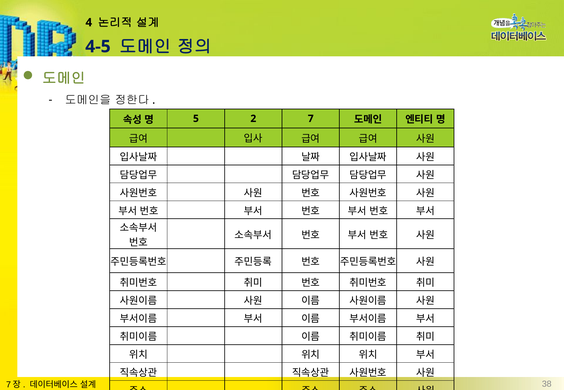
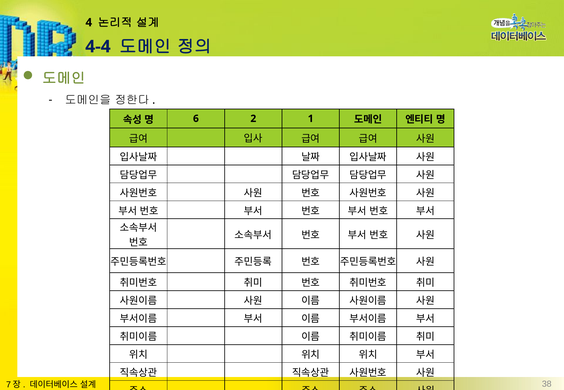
4-5: 4-5 -> 4-4
5: 5 -> 6
7: 7 -> 1
